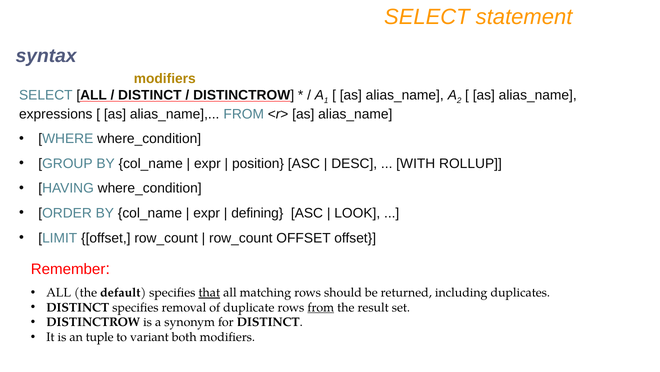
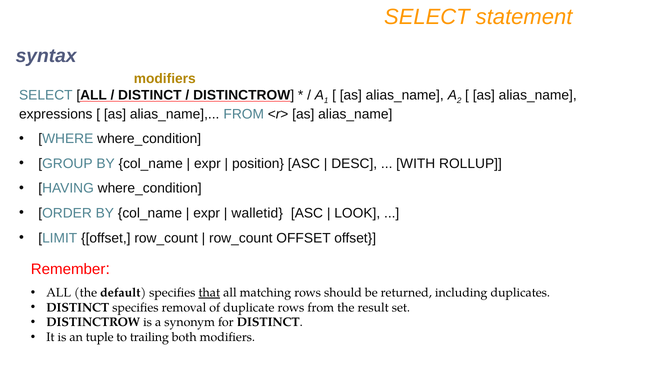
defining: defining -> walletid
from at (321, 307) underline: present -> none
variant: variant -> trailing
